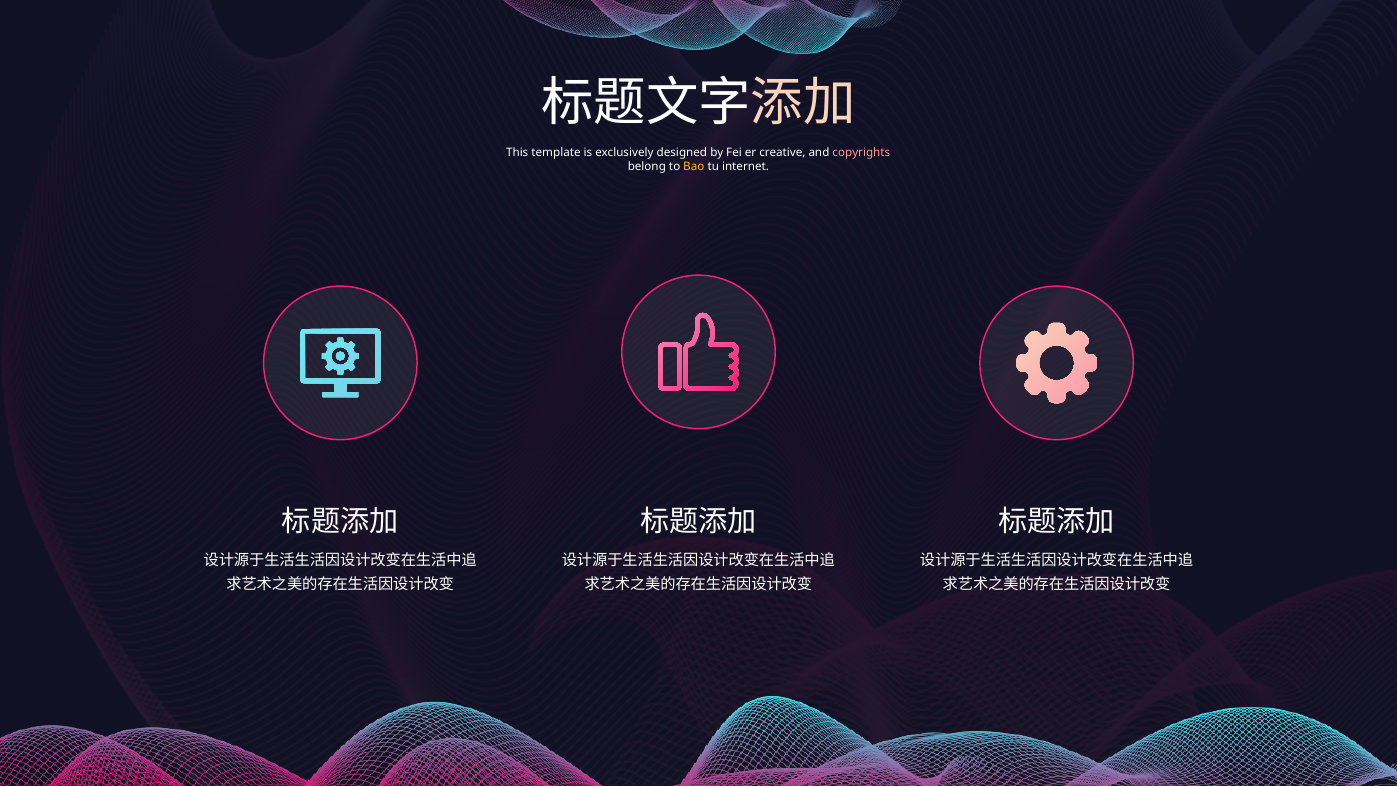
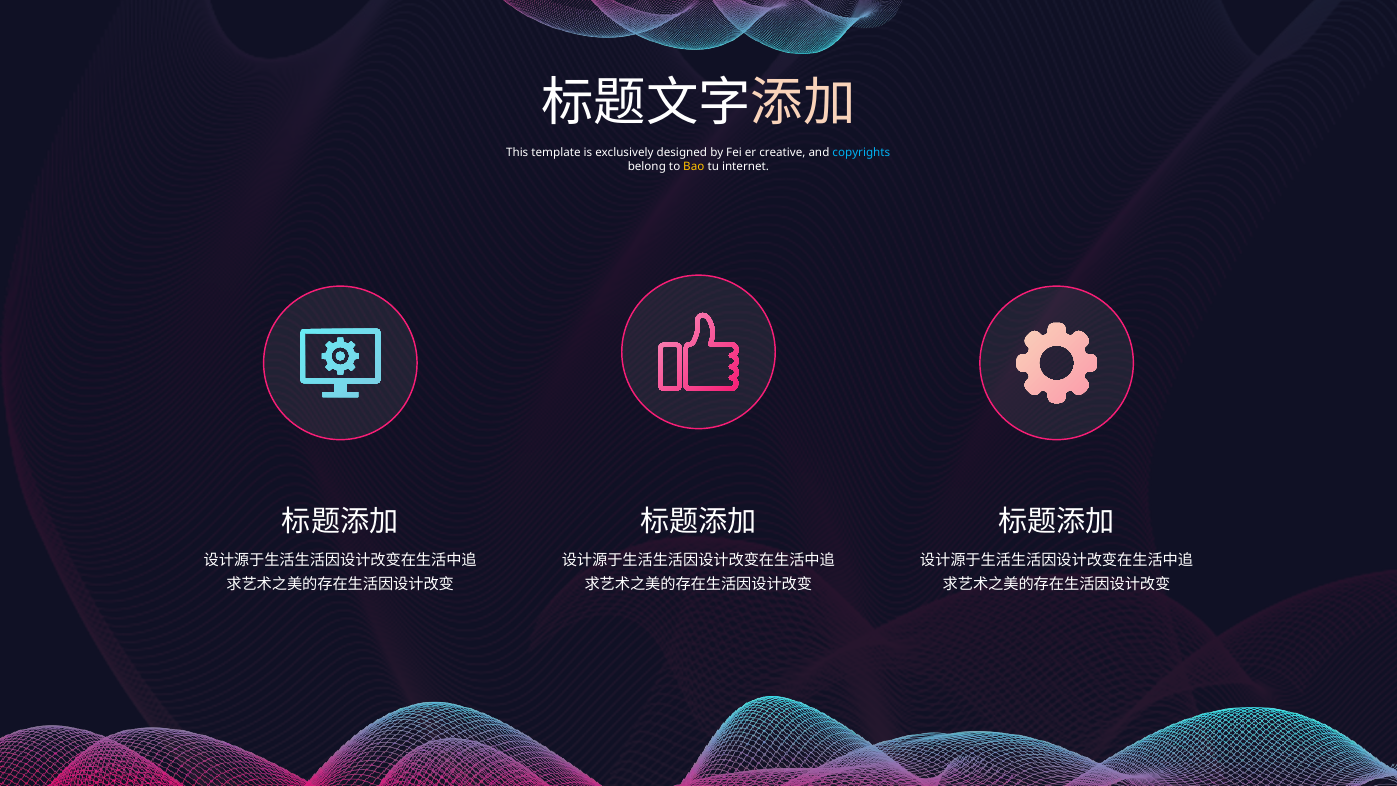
copyrights colour: pink -> light blue
